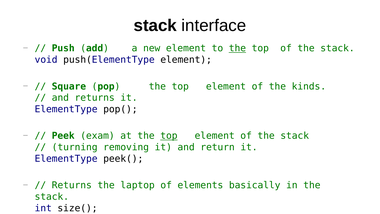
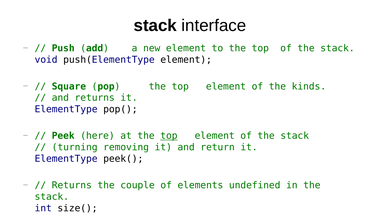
the at (237, 48) underline: present -> none
exam: exam -> here
laptop: laptop -> couple
basically: basically -> undefined
